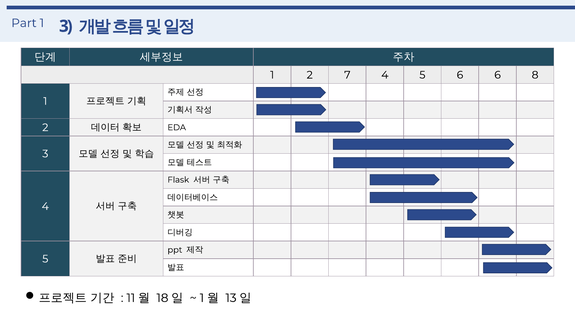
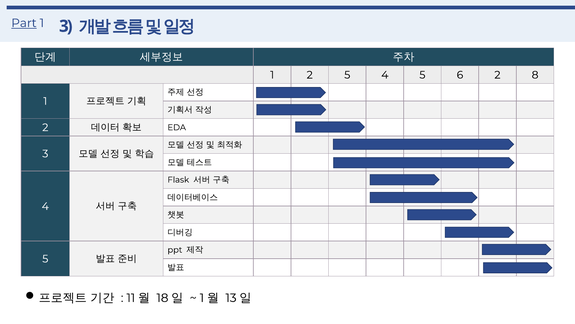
Part underline: none -> present
2 7: 7 -> 5
6 6: 6 -> 2
